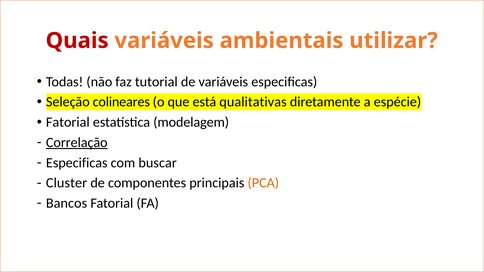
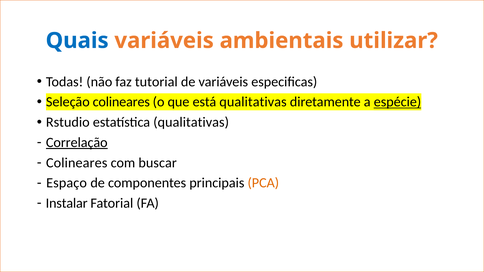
Quais colour: red -> blue
espécie underline: none -> present
Fatorial at (68, 122): Fatorial -> Rstudio
estatística modelagem: modelagem -> qualitativas
Especificas at (77, 163): Especificas -> Colineares
Cluster: Cluster -> Espaço
Bancos: Bancos -> Instalar
